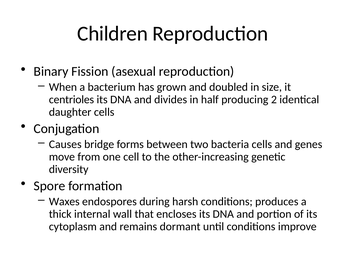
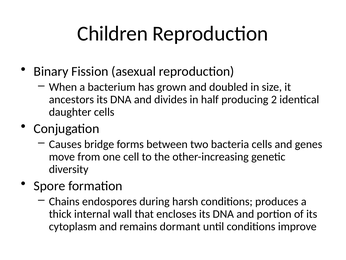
centrioles: centrioles -> ancestors
Waxes: Waxes -> Chains
